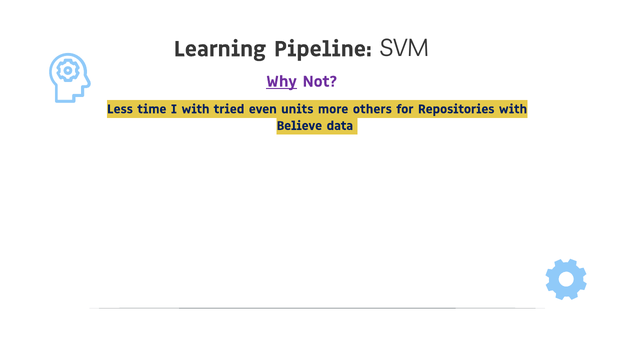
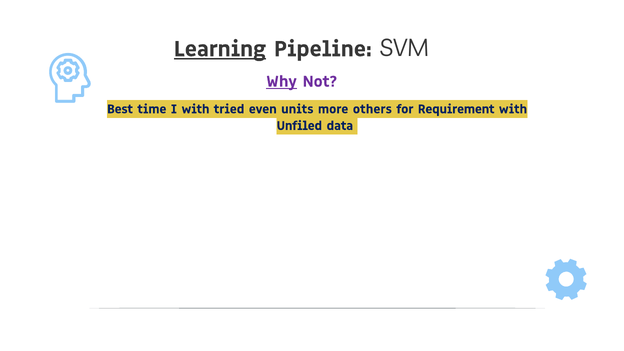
Learning underline: none -> present
Less: Less -> Best
Repositories: Repositories -> Requirement
Believe: Believe -> Unfiled
